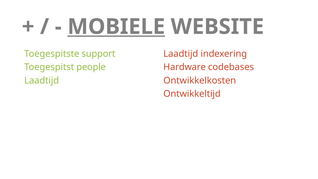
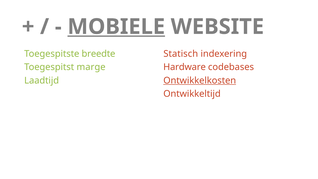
support: support -> breedte
Laadtijd at (181, 54): Laadtijd -> Statisch
people: people -> marge
Ontwikkelkosten underline: none -> present
